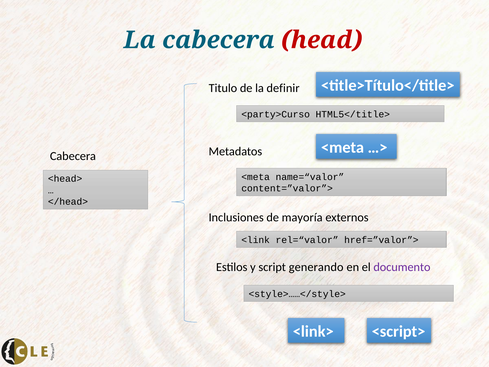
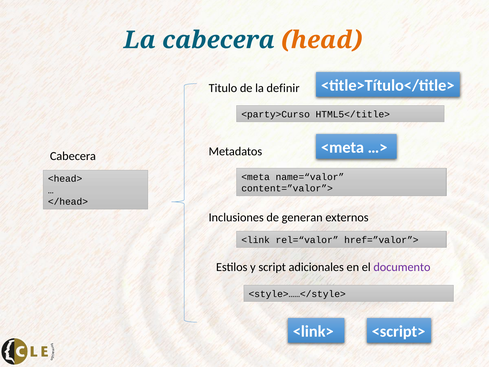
head colour: red -> orange
mayoría: mayoría -> generan
generando: generando -> adicionales
